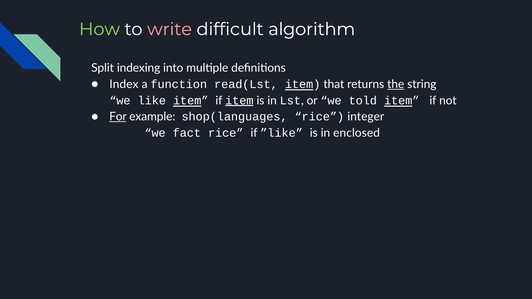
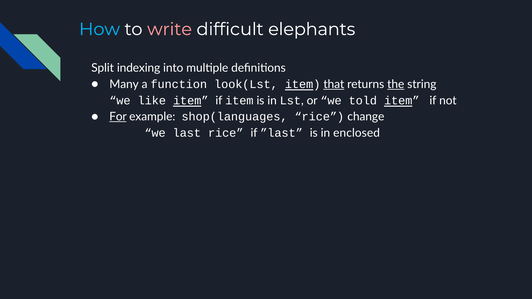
How colour: light green -> light blue
algorithm: algorithm -> elephants
Index: Index -> Many
read(Lst: read(Lst -> look(Lst
that underline: none -> present
item at (239, 101) underline: present -> none
integer: integer -> change
fact: fact -> last
”like: ”like -> ”last
